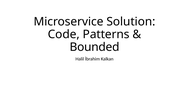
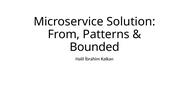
Code: Code -> From
